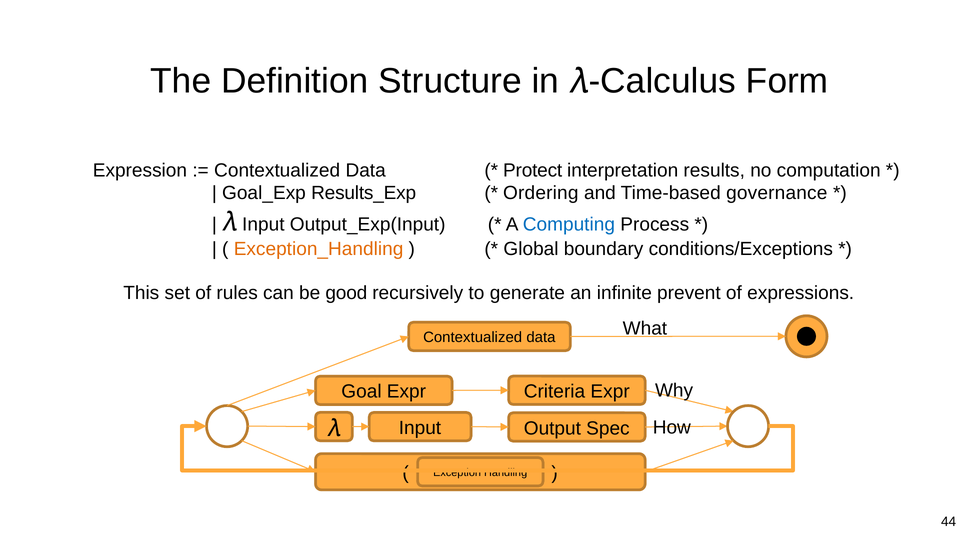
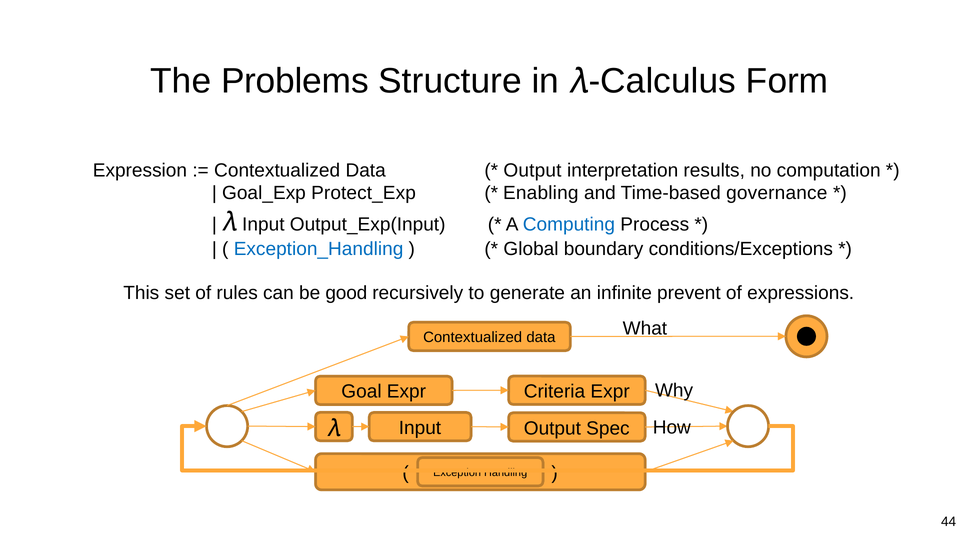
Definition: Definition -> Problems
Protect at (533, 170): Protect -> Output
Results_Exp: Results_Exp -> Protect_Exp
Ordering: Ordering -> Enabling
Exception_Handling colour: orange -> blue
